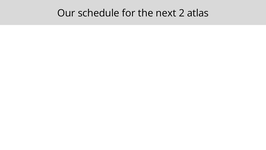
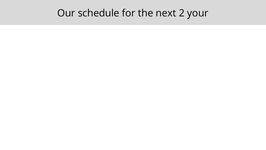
atlas: atlas -> your
